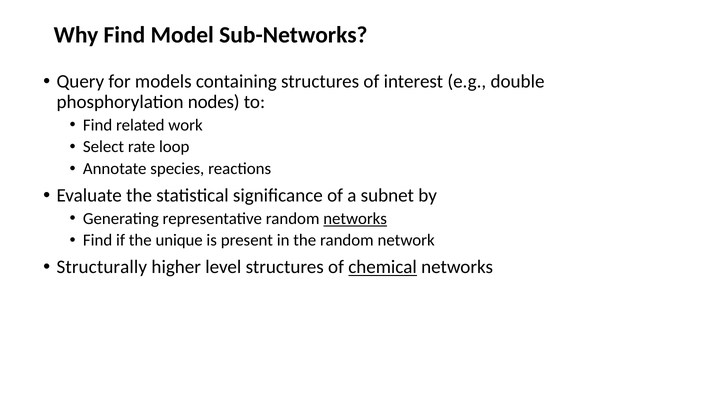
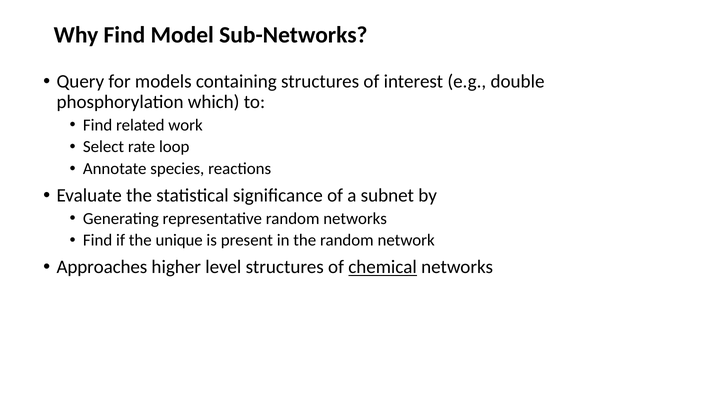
nodes: nodes -> which
networks at (355, 219) underline: present -> none
Structurally: Structurally -> Approaches
